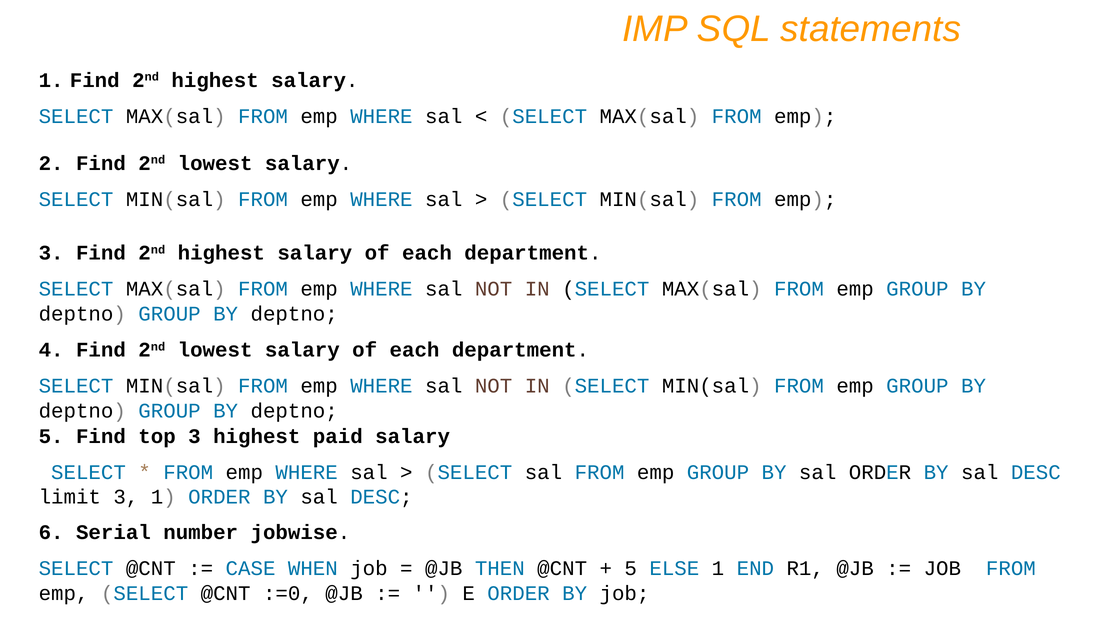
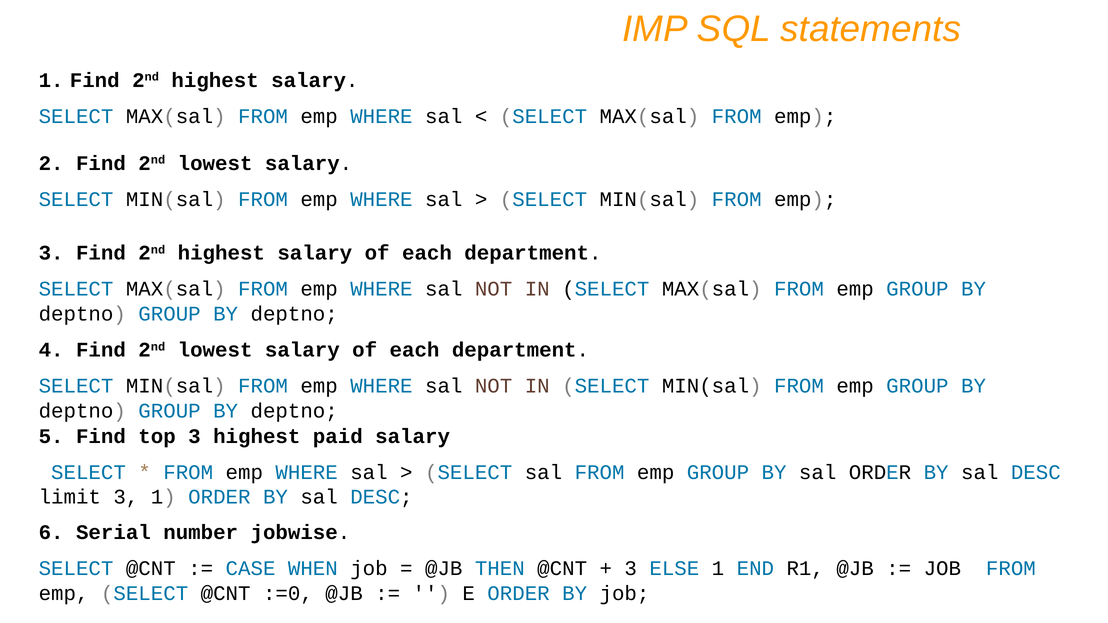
5 at (631, 568): 5 -> 3
